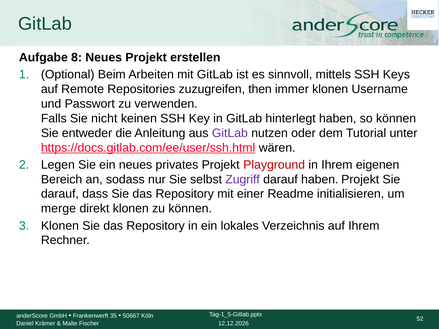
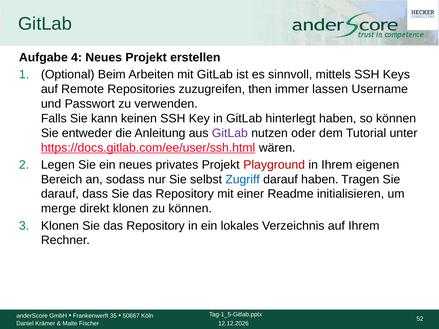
8: 8 -> 4
immer klonen: klonen -> lassen
nicht: nicht -> kann
Zugriff colour: purple -> blue
haben Projekt: Projekt -> Tragen
